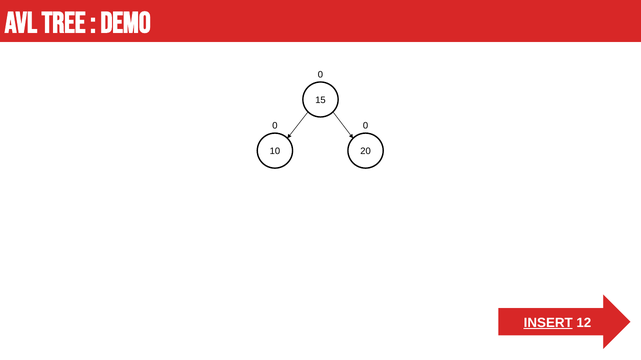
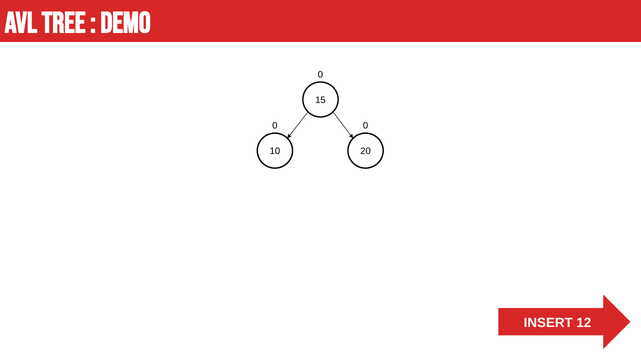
INSERT underline: present -> none
